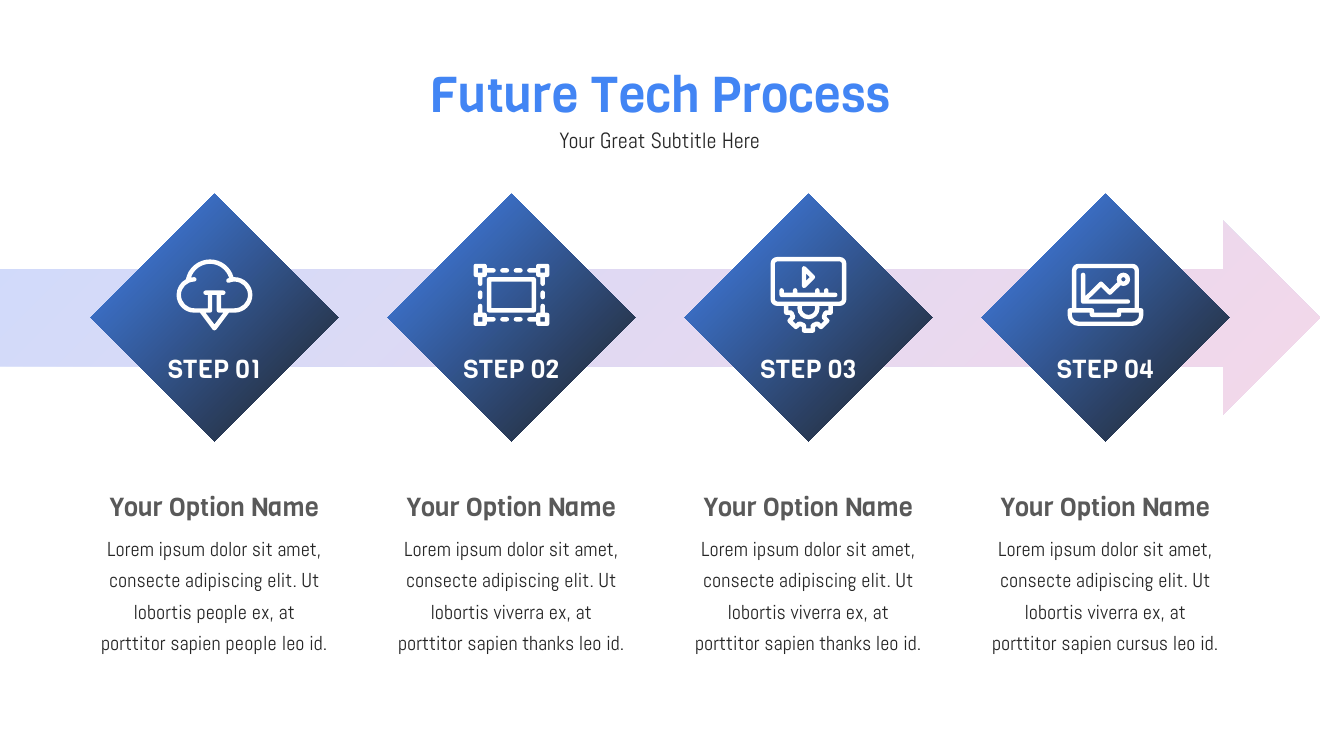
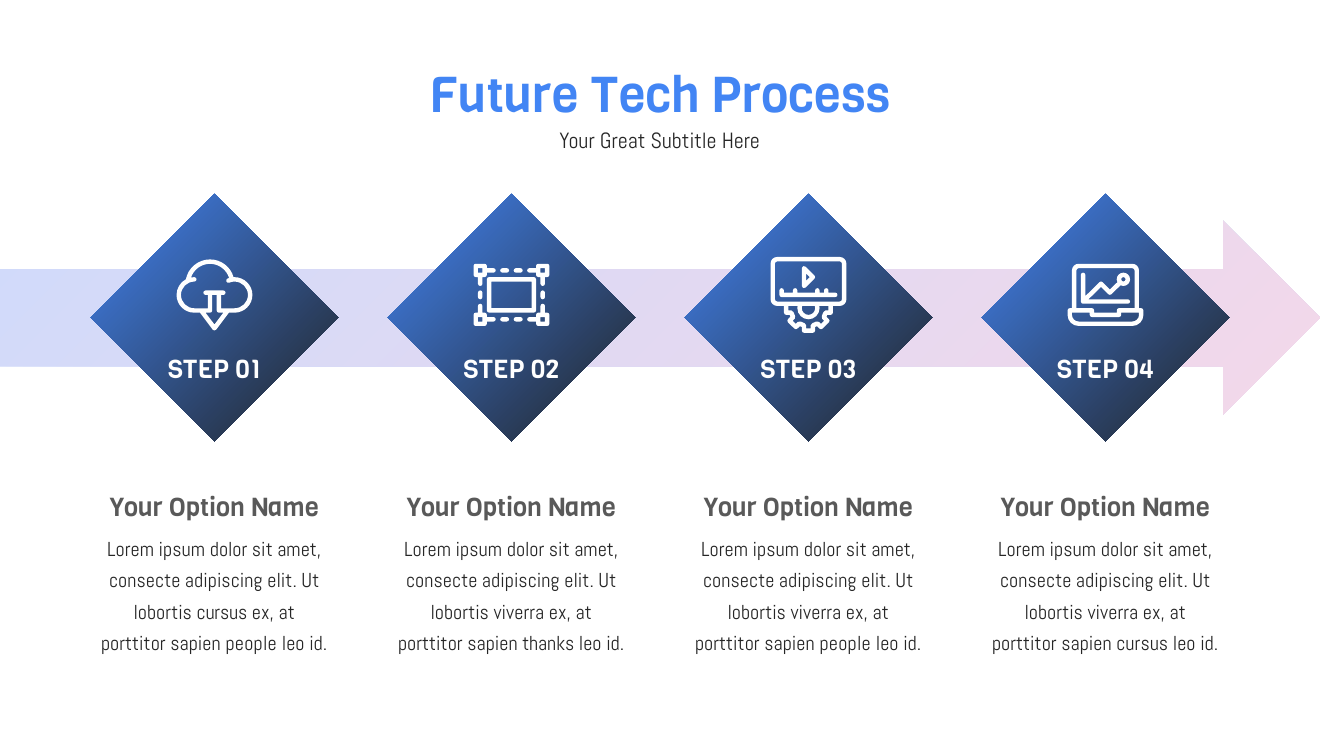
lobortis people: people -> cursus
thanks at (845, 644): thanks -> people
